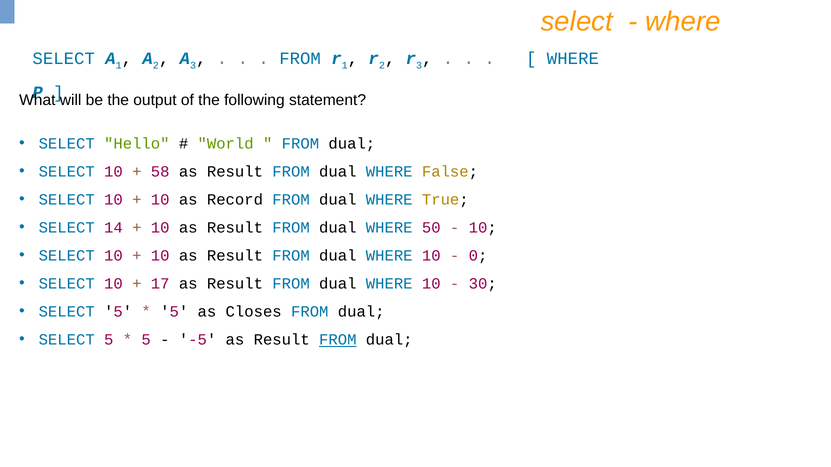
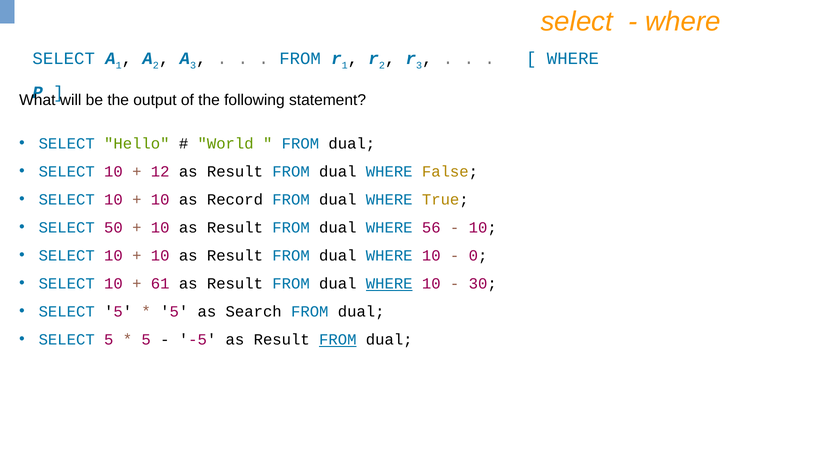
58: 58 -> 12
14: 14 -> 50
50: 50 -> 56
17: 17 -> 61
WHERE at (389, 284) underline: none -> present
Closes: Closes -> Search
